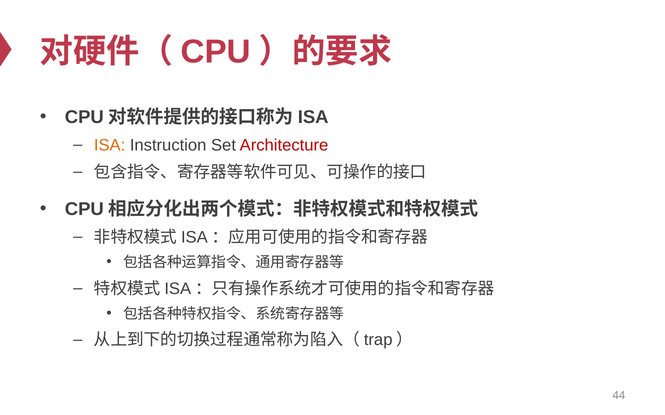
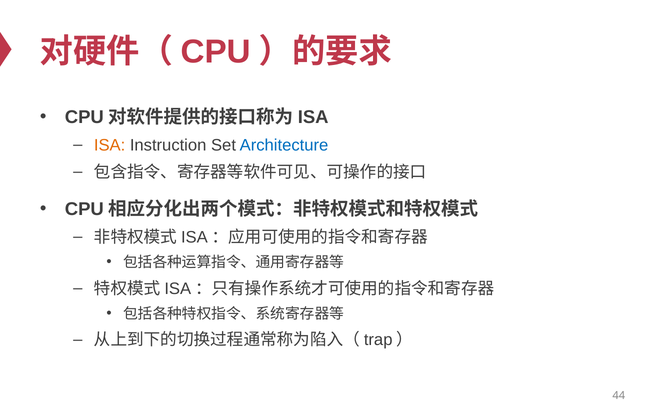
Architecture colour: red -> blue
